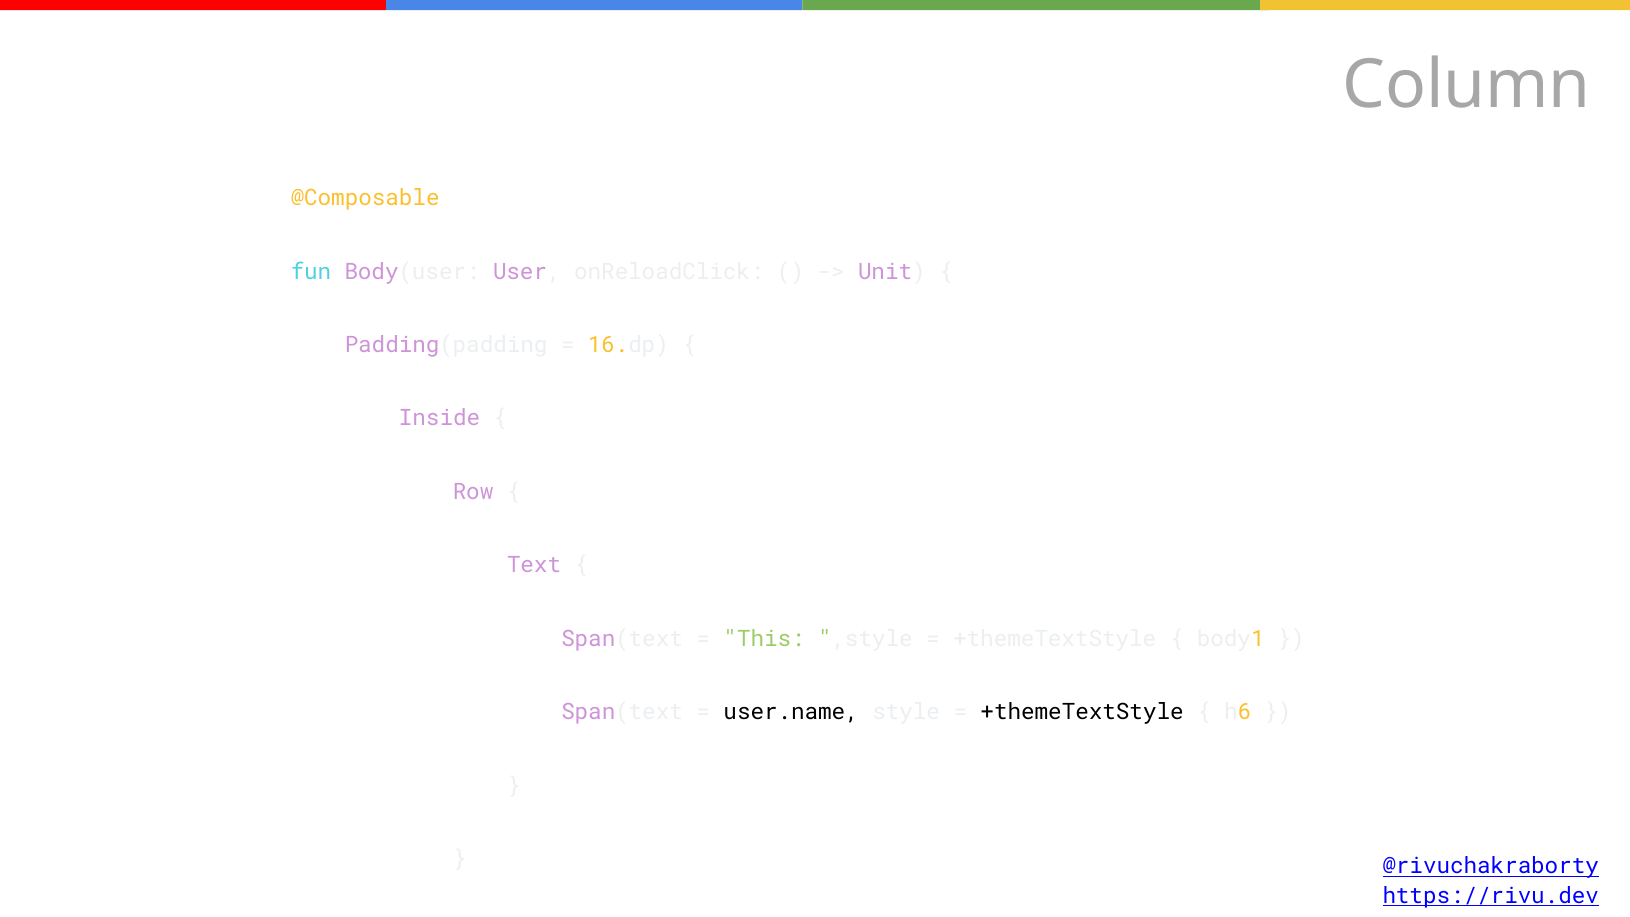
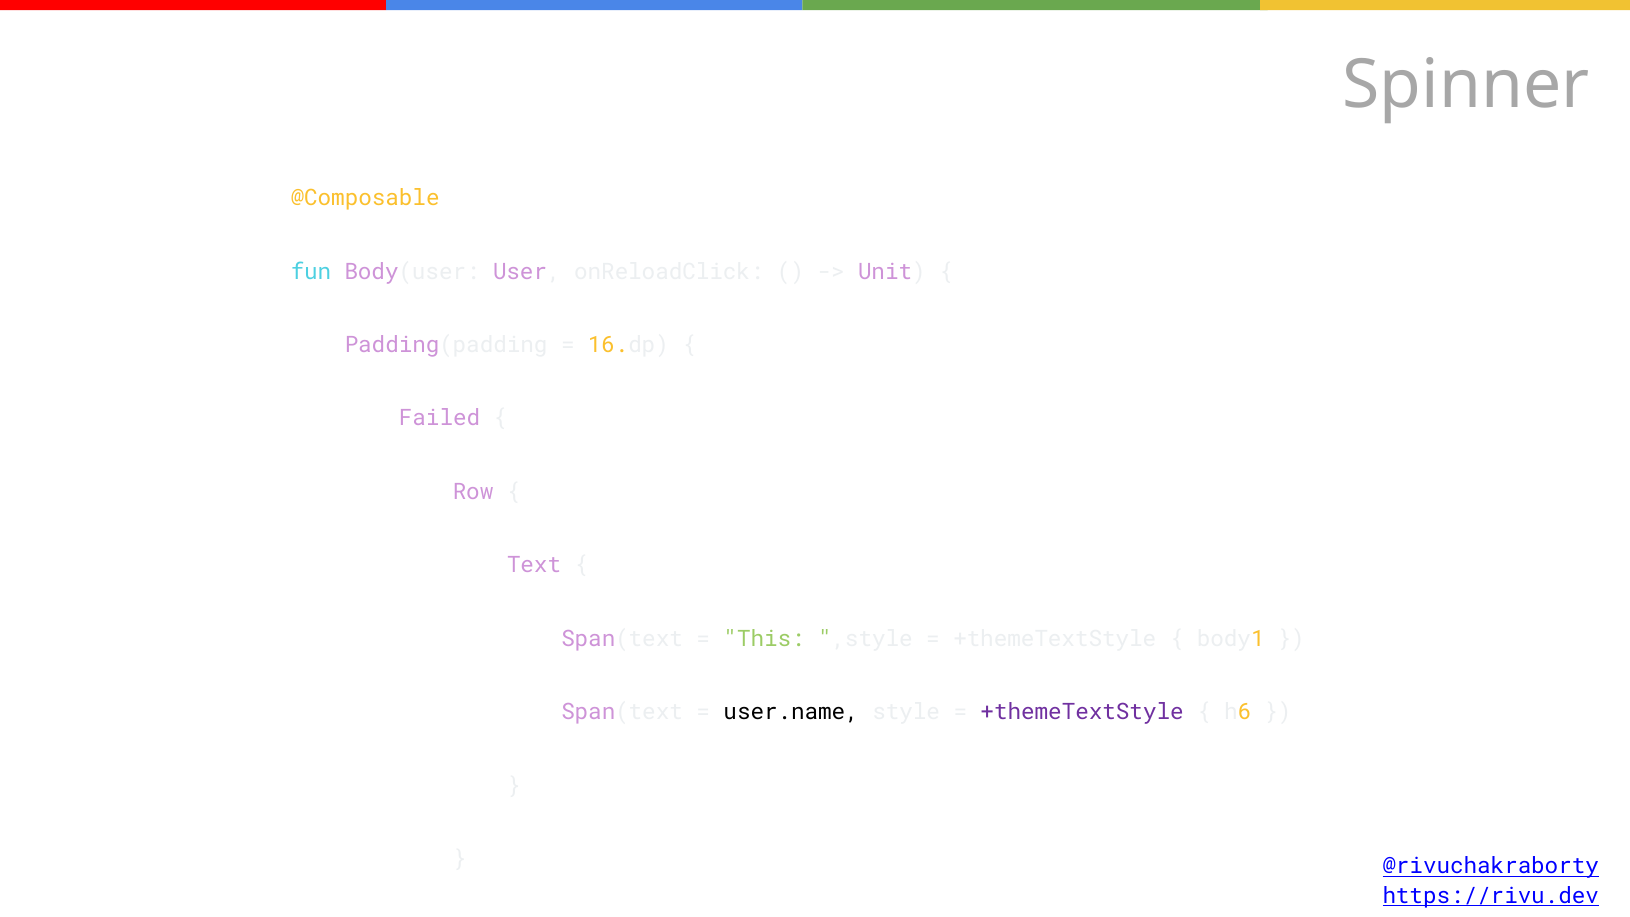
Column: Column -> Spinner
Inside: Inside -> Failed
+themeTextStyle at (1082, 712) colour: black -> purple
